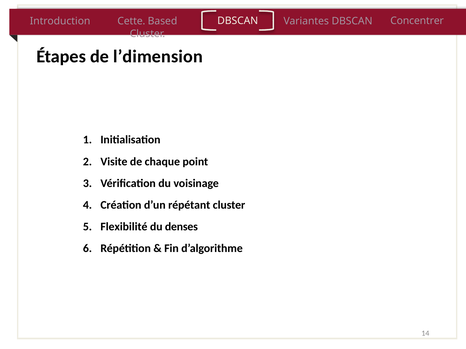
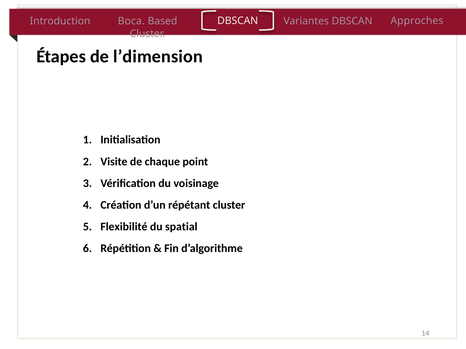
Concentrer: Concentrer -> Approches
Cette: Cette -> Boca
denses: denses -> spatial
